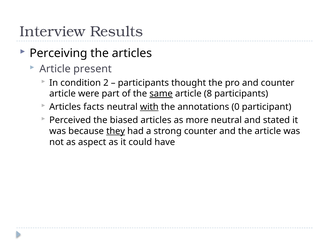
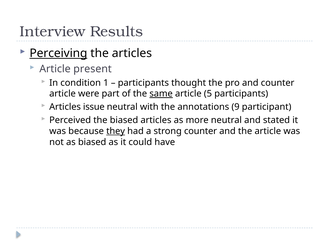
Perceiving underline: none -> present
2: 2 -> 1
8: 8 -> 5
facts: facts -> issue
with underline: present -> none
0: 0 -> 9
as aspect: aspect -> biased
